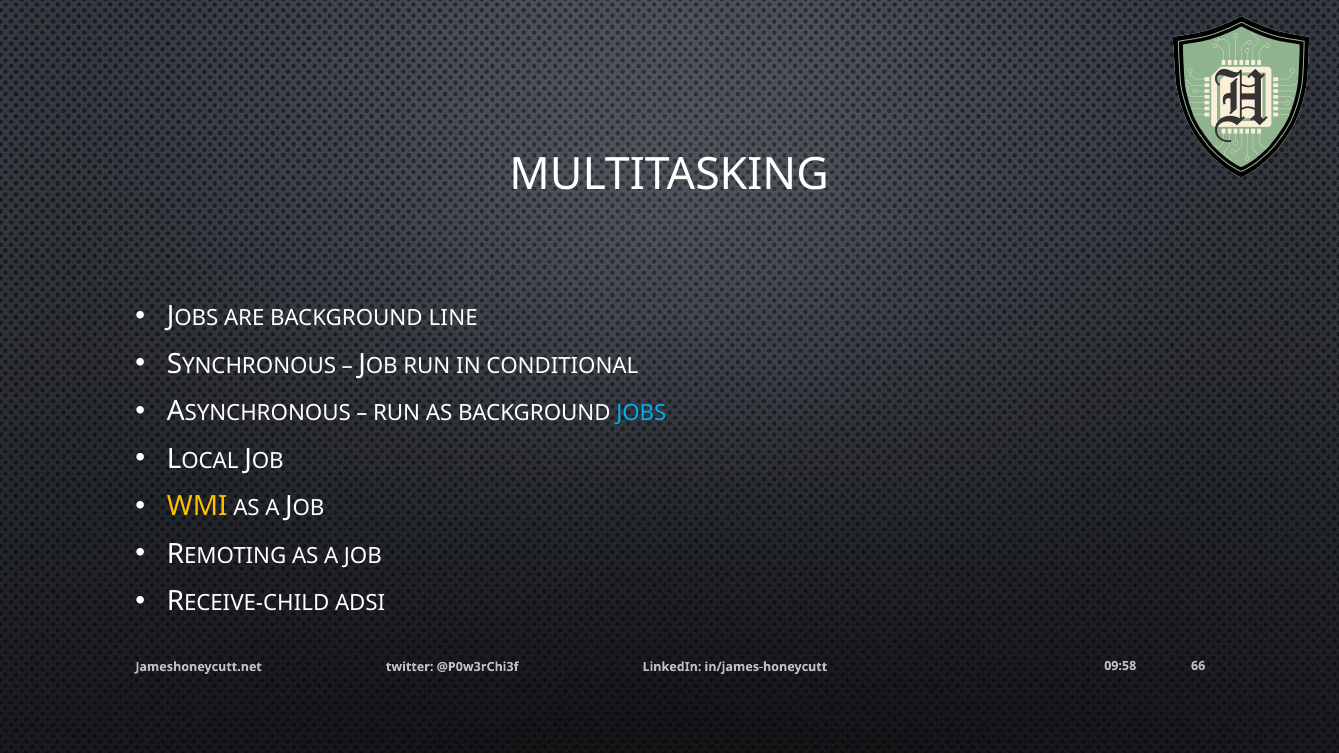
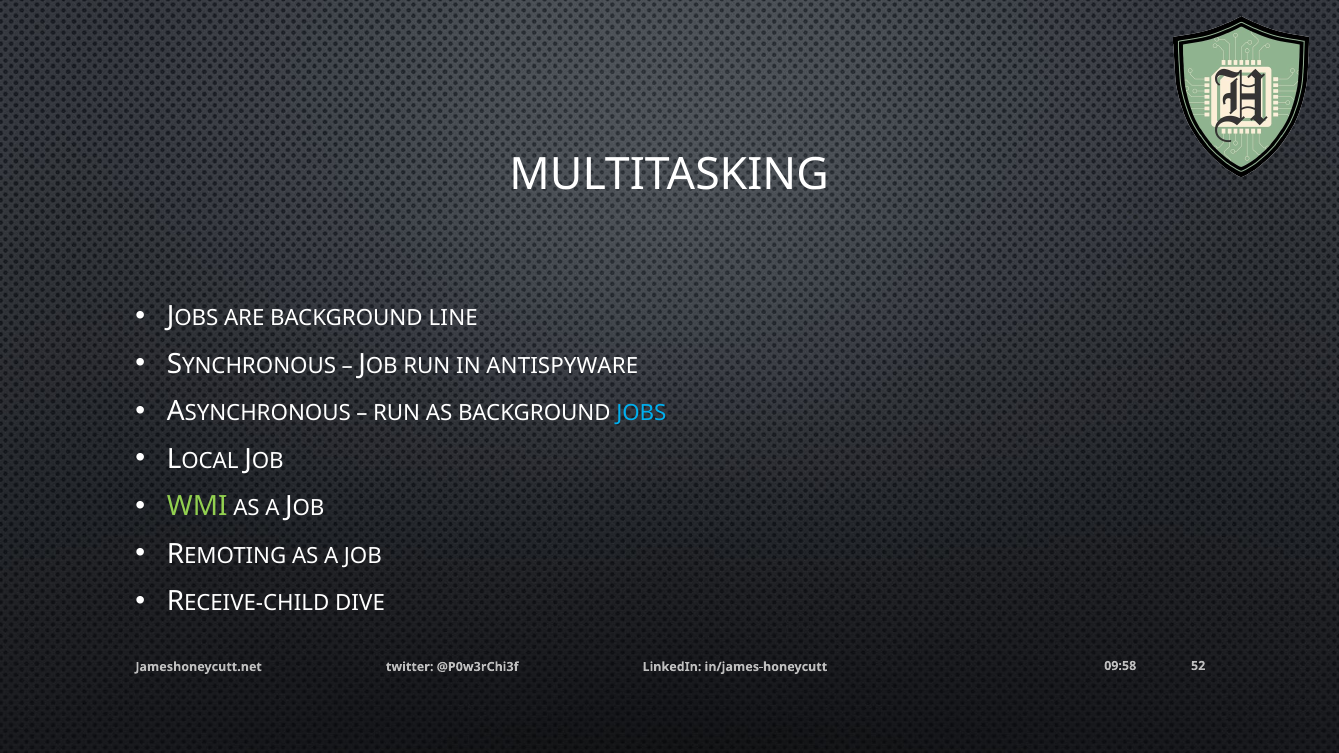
CONDITIONAL: CONDITIONAL -> ANTISPYWARE
WMI colour: yellow -> light green
ADSI: ADSI -> DIVE
66: 66 -> 52
